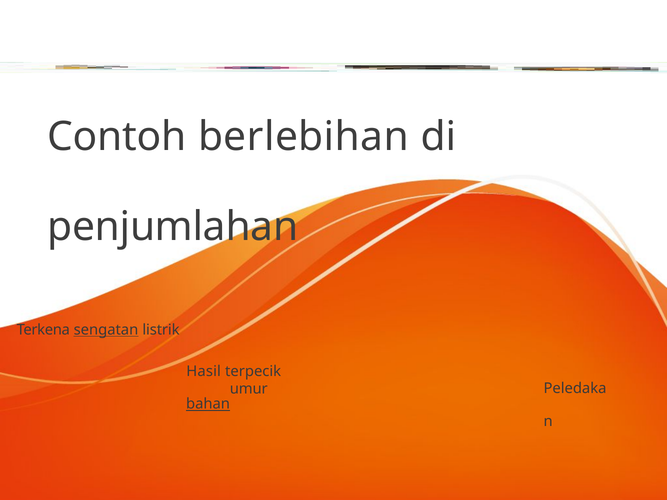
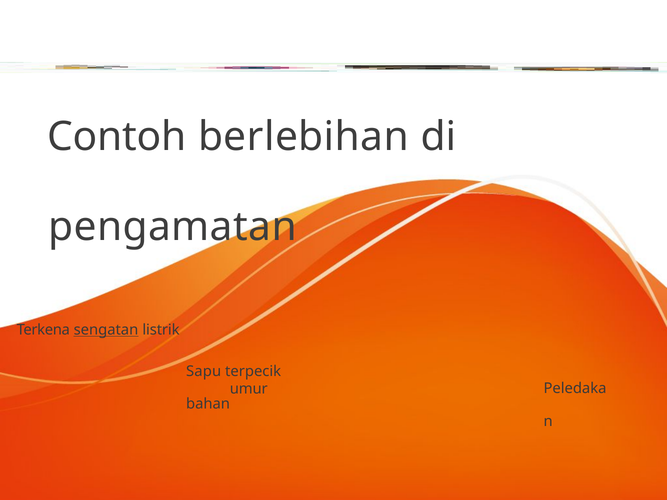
penjumlahan: penjumlahan -> pengamatan
Hasil: Hasil -> Sapu
bahan underline: present -> none
